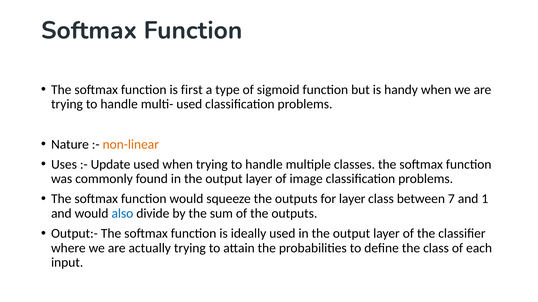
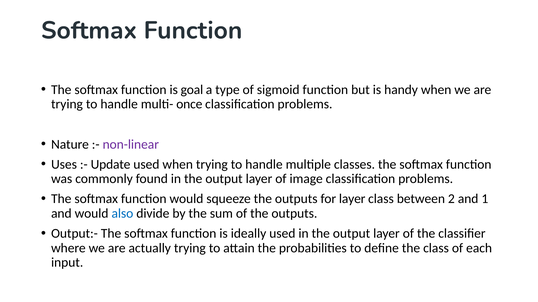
first: first -> goal
multi- used: used -> once
non-linear colour: orange -> purple
7: 7 -> 2
